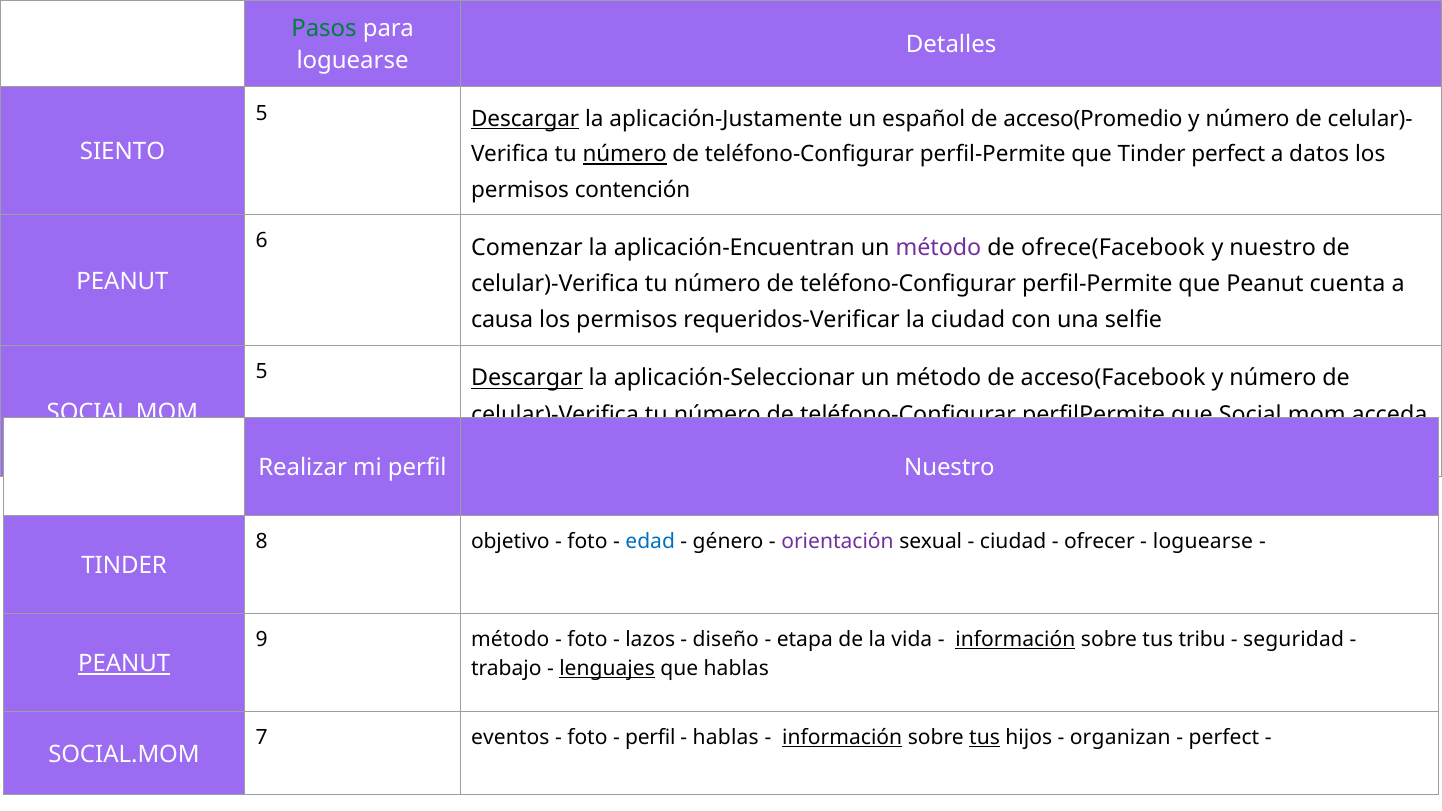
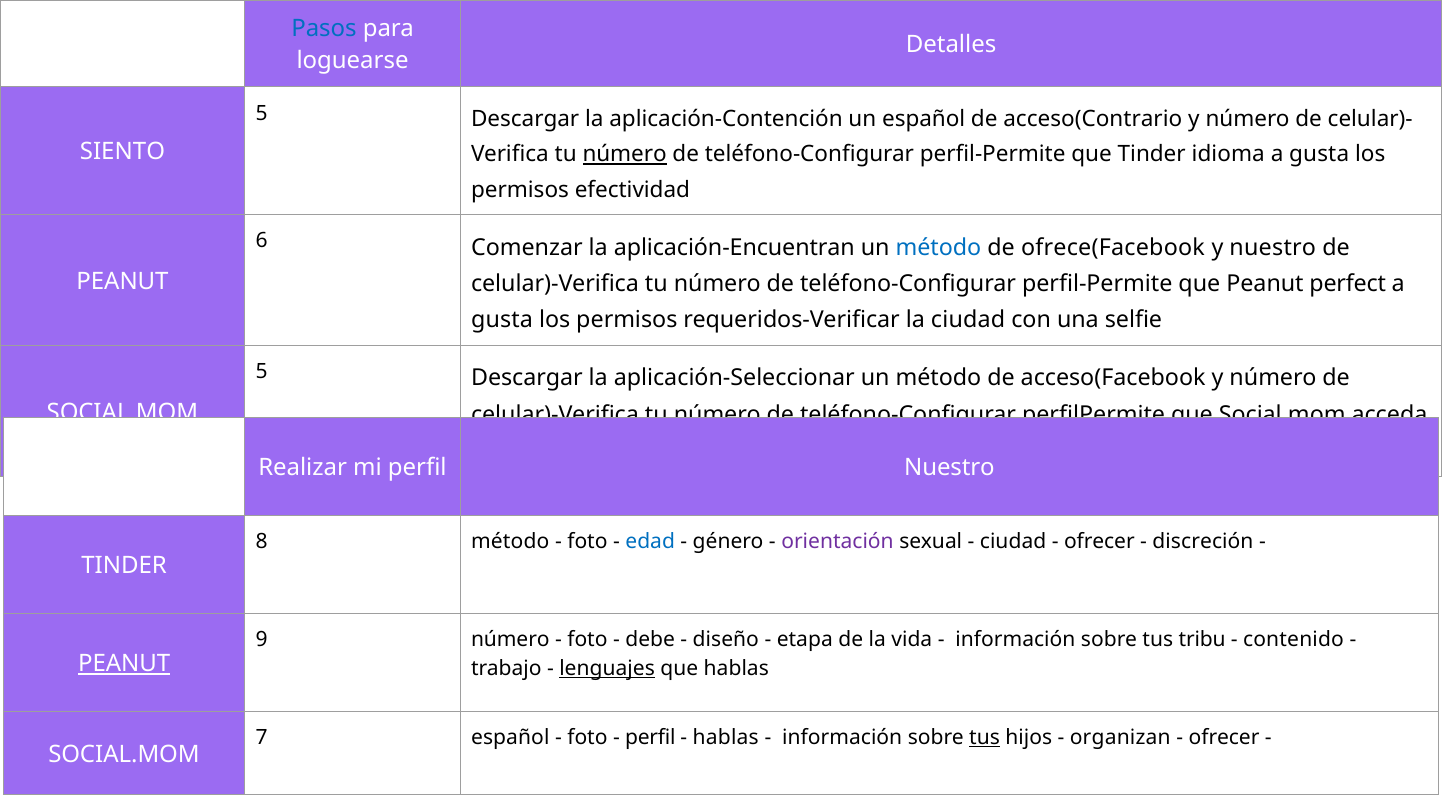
Pasos colour: green -> blue
Descargar at (525, 119) underline: present -> none
aplicación-Justamente: aplicación-Justamente -> aplicación-Contención
acceso(Promedio: acceso(Promedio -> acceso(Contrario
Tinder perfect: perfect -> idioma
datos at (1319, 154): datos -> gusta
contención: contención -> efectividad
método at (938, 247) colour: purple -> blue
cuenta: cuenta -> perfect
causa at (502, 320): causa -> gusta
Descargar at (527, 378) underline: present -> none
8 objetivo: objetivo -> método
loguearse at (1203, 542): loguearse -> discreción
9 método: método -> número
lazos: lazos -> debe
información at (1015, 640) underline: present -> none
seguridad: seguridad -> contenido
7 eventos: eventos -> español
información at (842, 738) underline: present -> none
perfect at (1224, 738): perfect -> ofrecer
